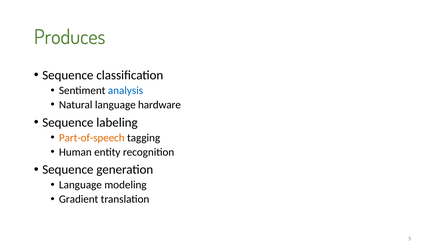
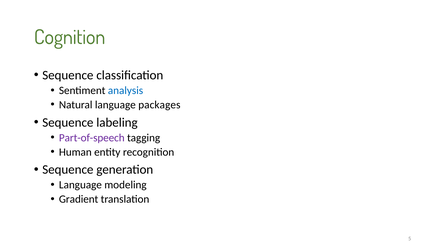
Produces: Produces -> Cognition
hardware: hardware -> packages
Part-of-speech colour: orange -> purple
